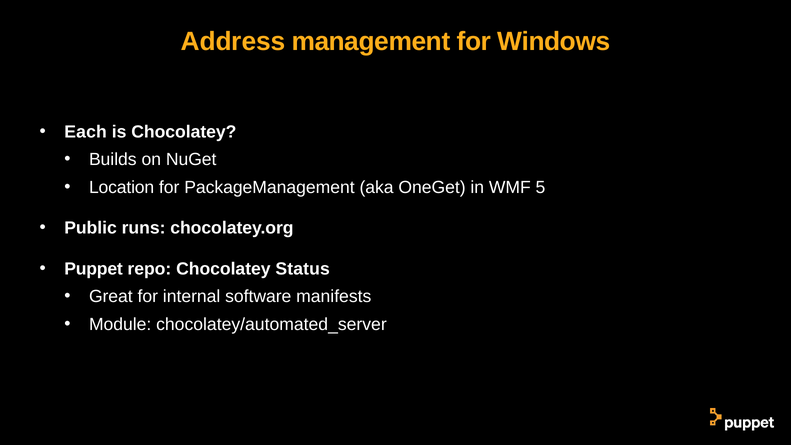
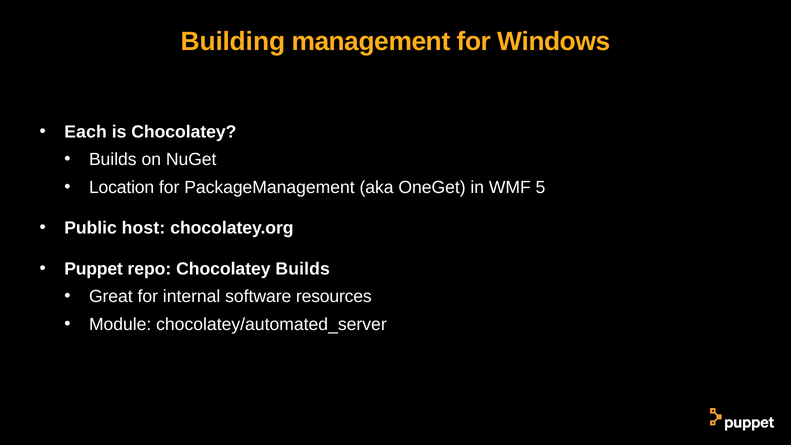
Address: Address -> Building
runs: runs -> host
Chocolatey Status: Status -> Builds
manifests: manifests -> resources
